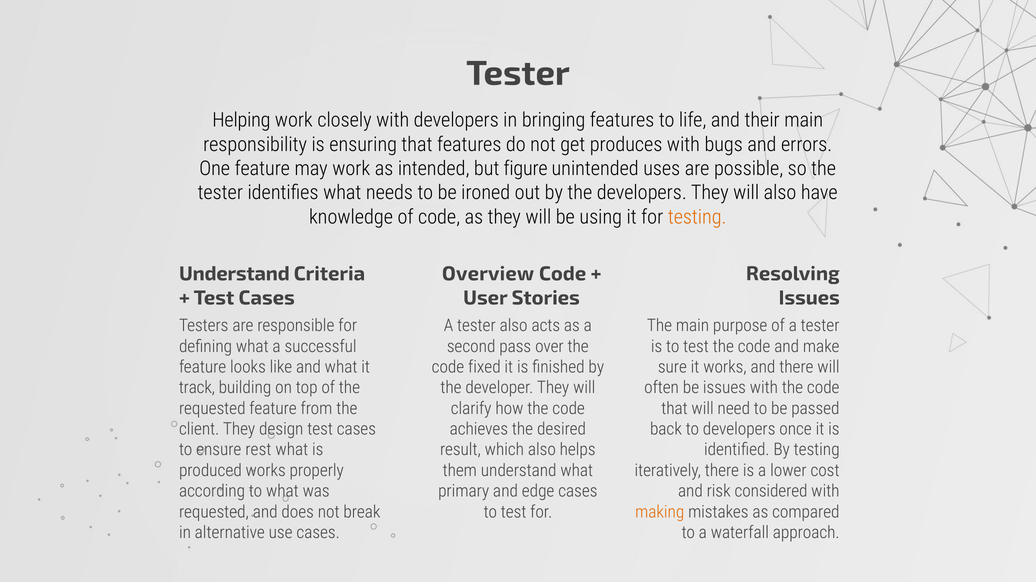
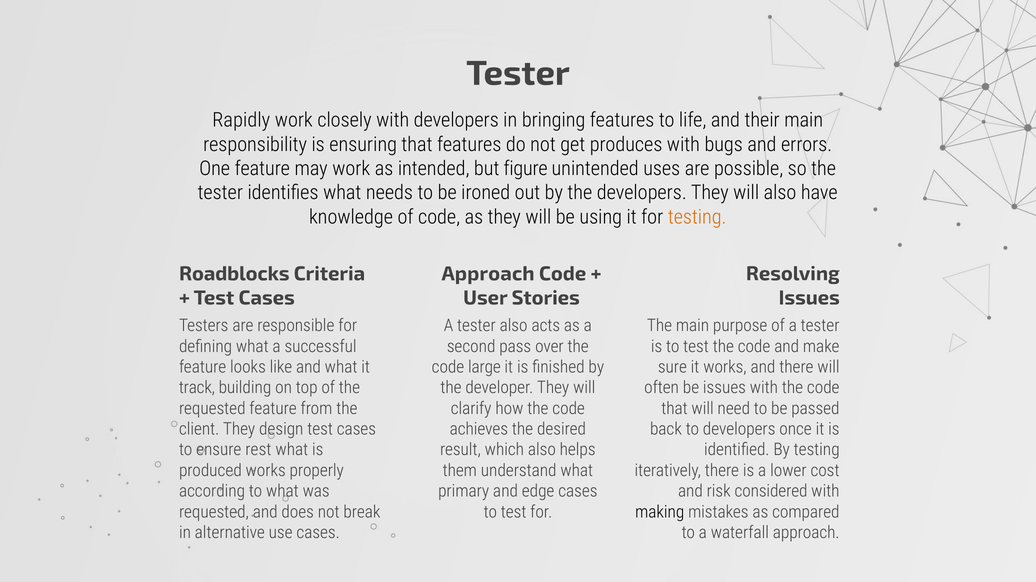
Helping: Helping -> Rapidly
Understand at (234, 274): Understand -> Roadblocks
Overview at (488, 274): Overview -> Approach
fixed: fixed -> large
making colour: orange -> black
